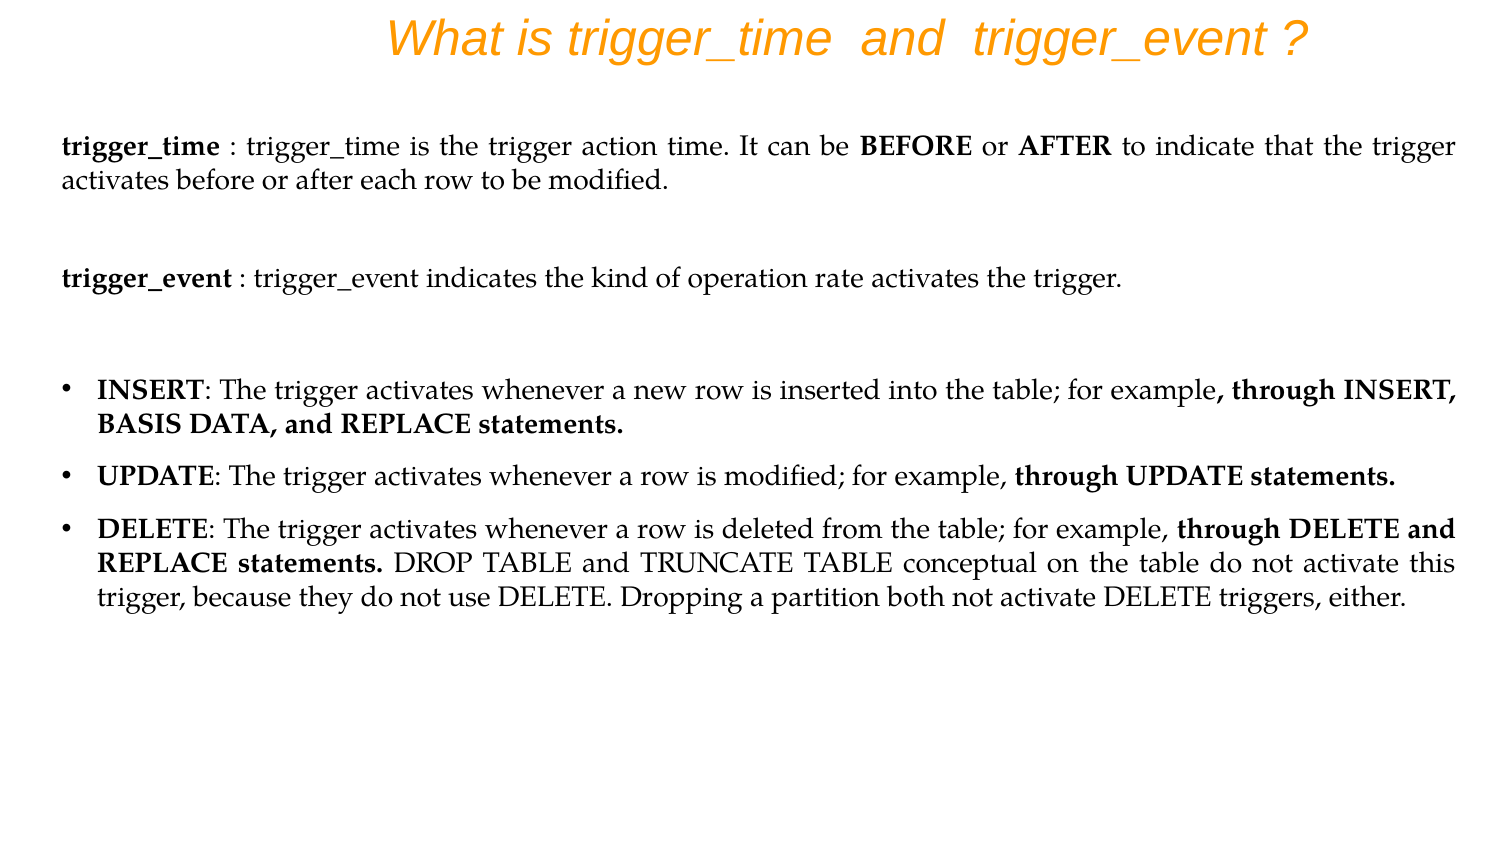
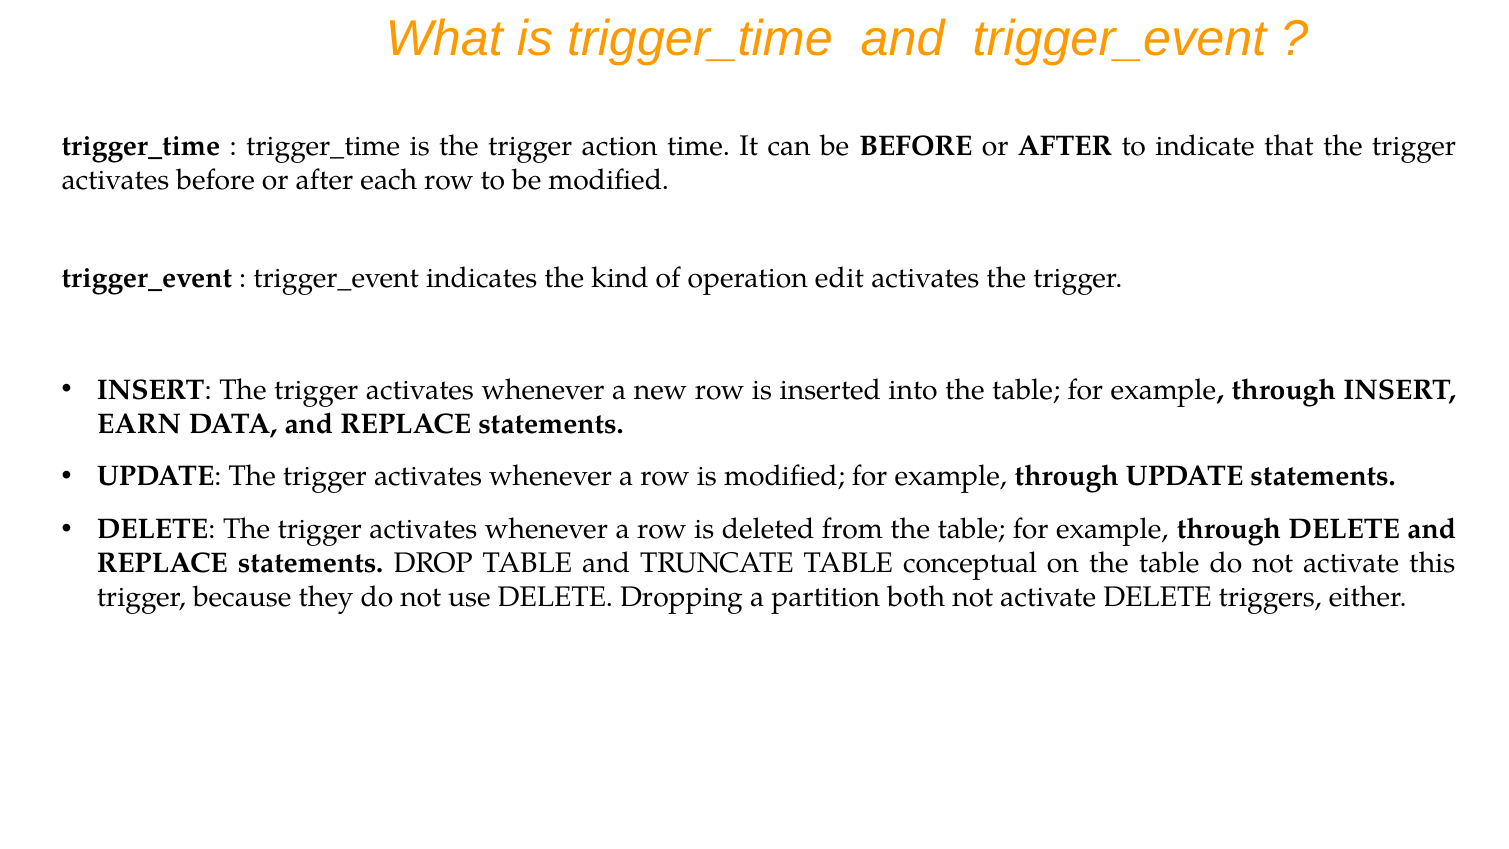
rate: rate -> edit
BASIS: BASIS -> EARN
